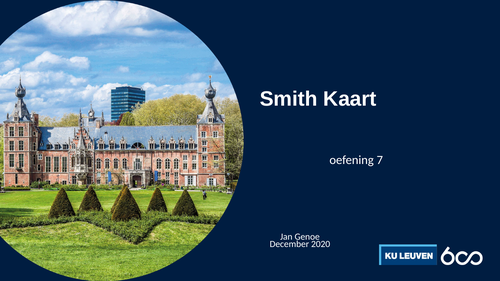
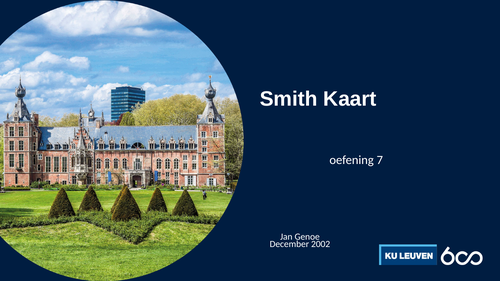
2020: 2020 -> 2002
